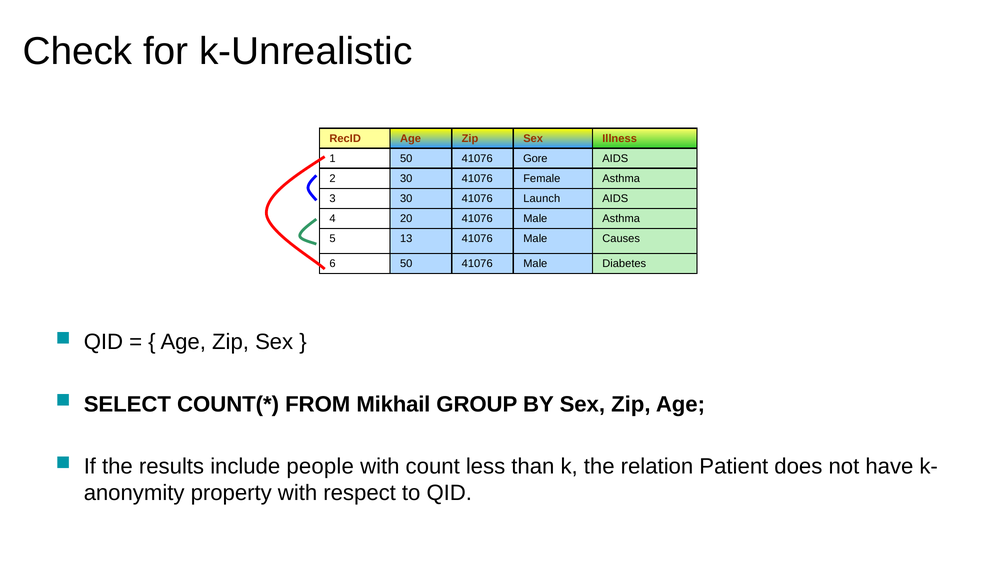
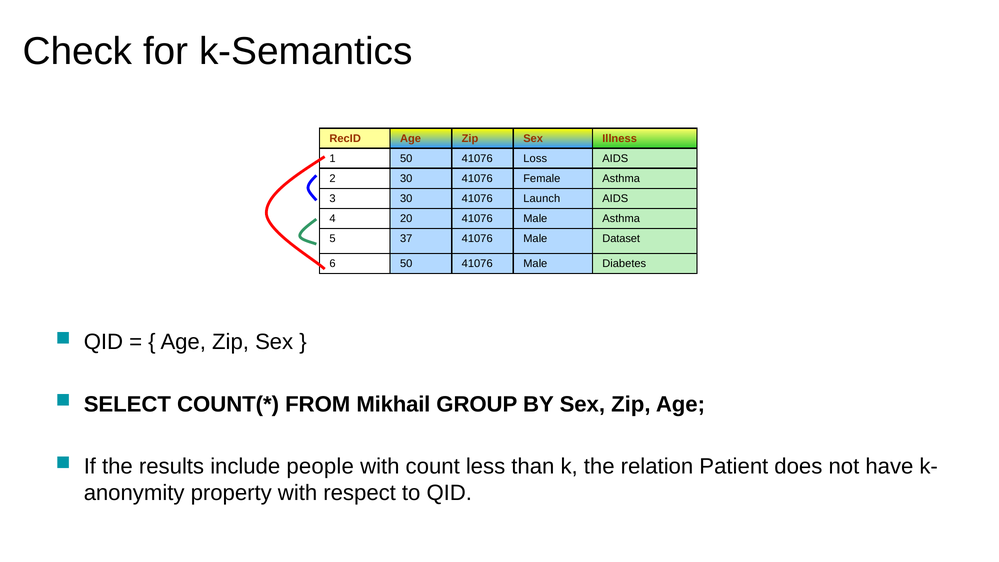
k-Unrealistic: k-Unrealistic -> k-Semantics
Gore: Gore -> Loss
13: 13 -> 37
Causes: Causes -> Dataset
